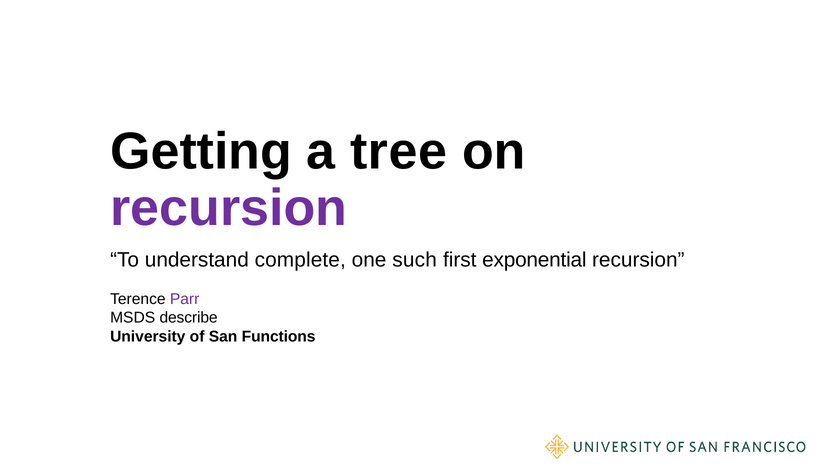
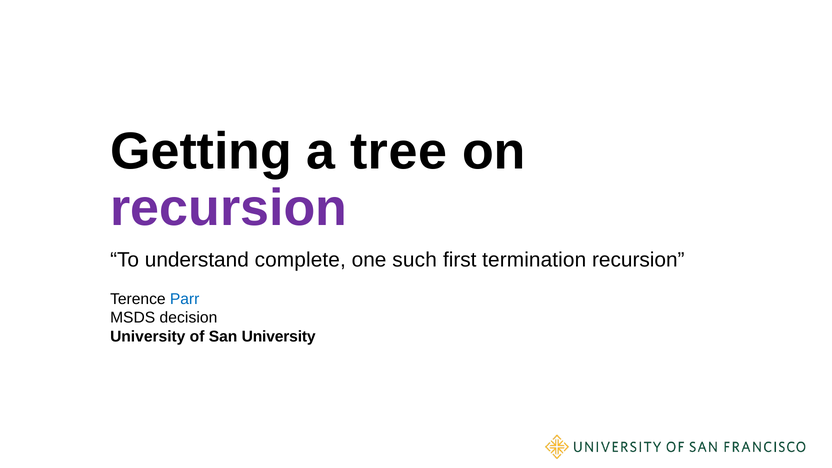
exponential: exponential -> termination
Parr colour: purple -> blue
describe: describe -> decision
San Functions: Functions -> University
